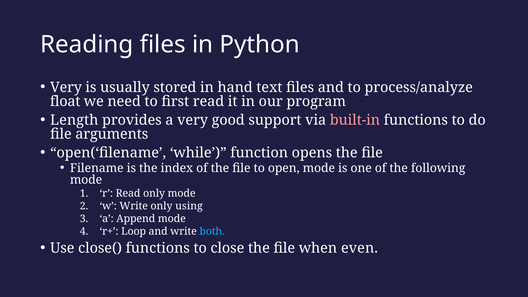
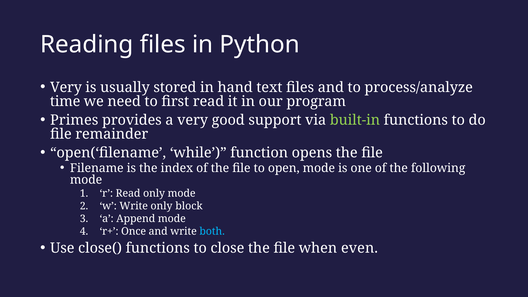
float: float -> time
Length: Length -> Primes
built-in colour: pink -> light green
arguments: arguments -> remainder
using: using -> block
Loop: Loop -> Once
